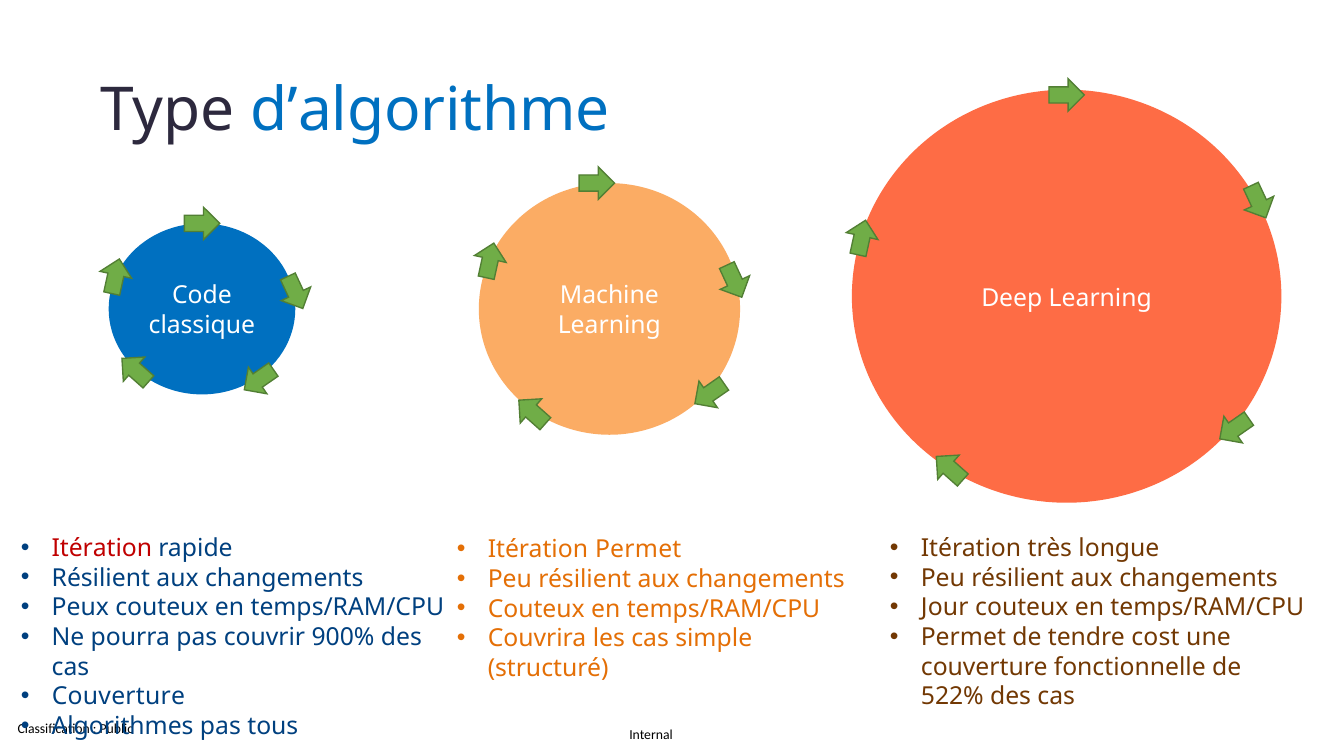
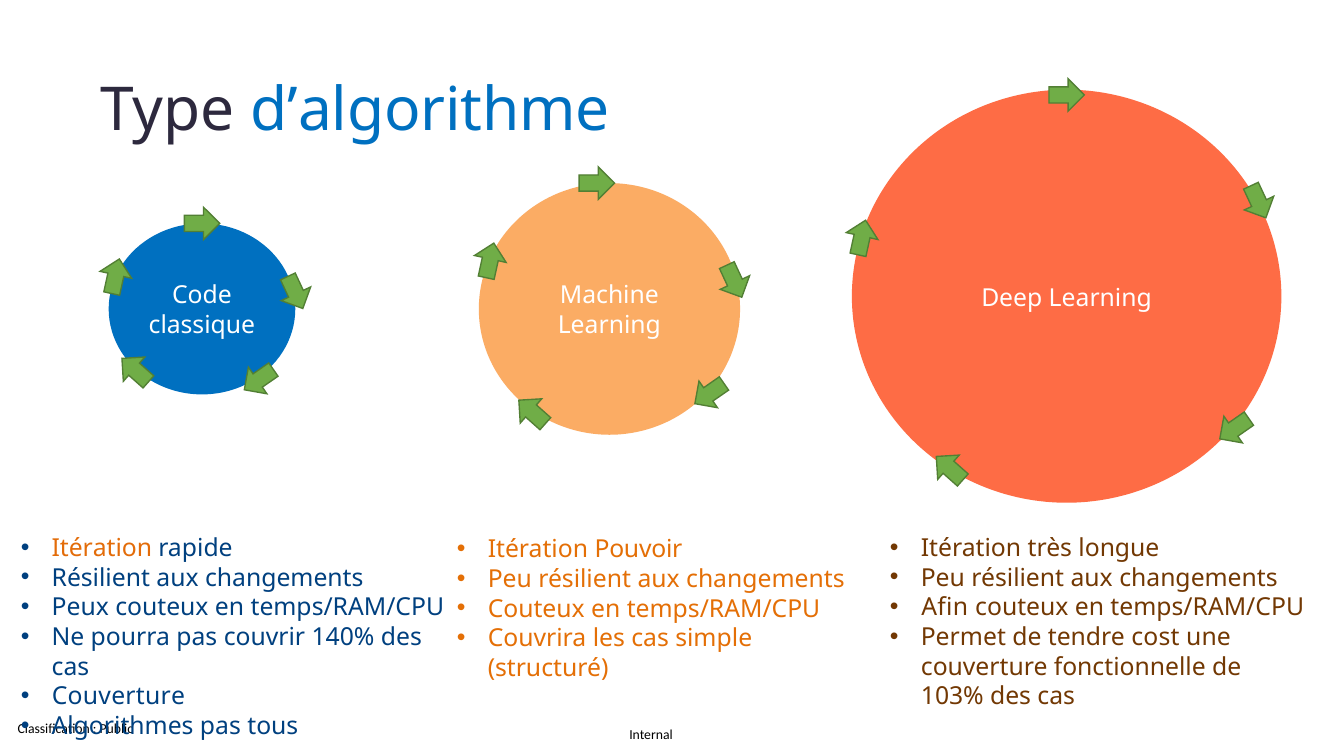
Itération at (102, 548) colour: red -> orange
Itération Permet: Permet -> Pouvoir
Jour: Jour -> Afin
900%: 900% -> 140%
522%: 522% -> 103%
